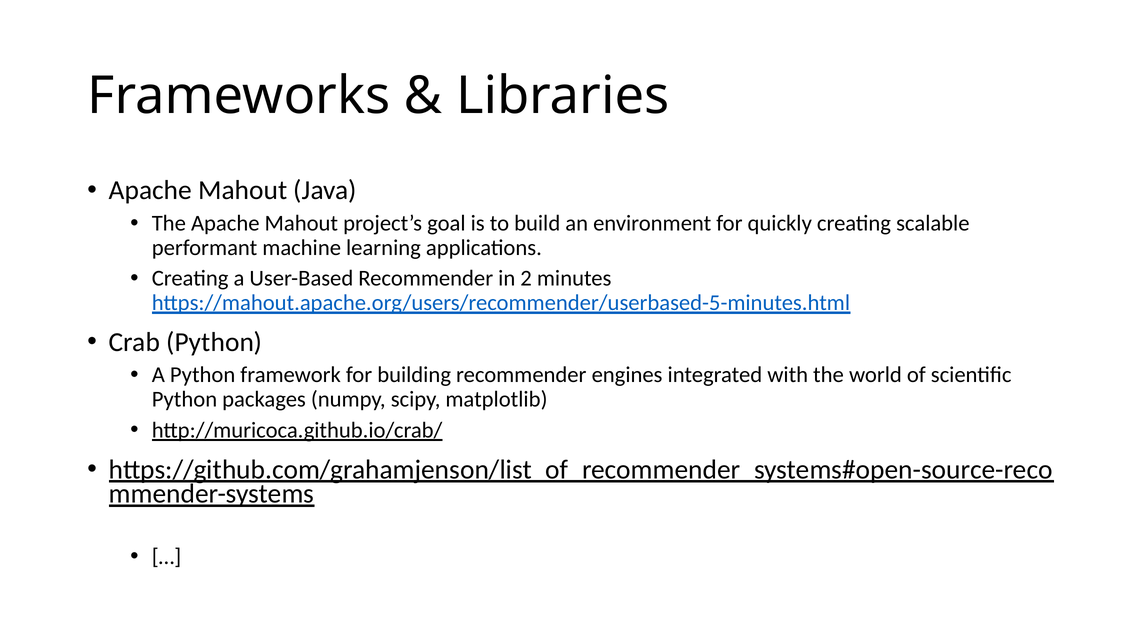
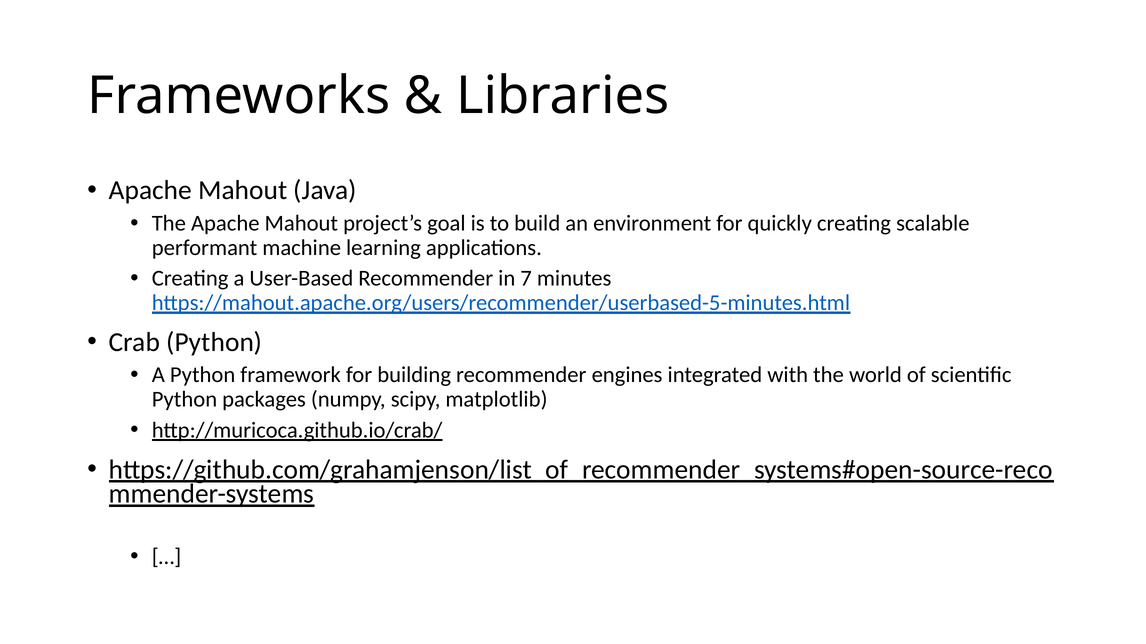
2: 2 -> 7
